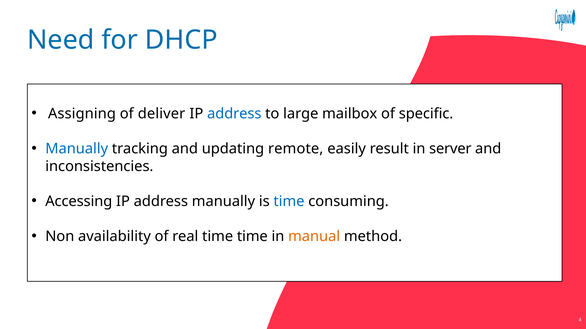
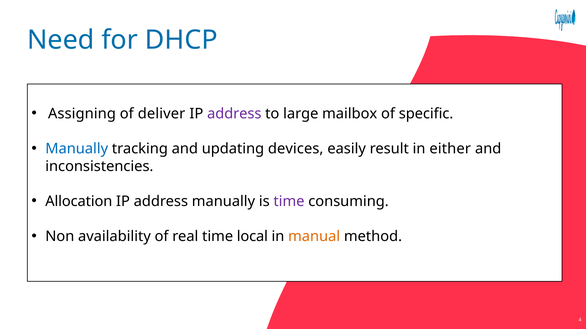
address at (234, 114) colour: blue -> purple
remote: remote -> devices
server: server -> either
Accessing: Accessing -> Allocation
time at (289, 202) colour: blue -> purple
time time: time -> local
